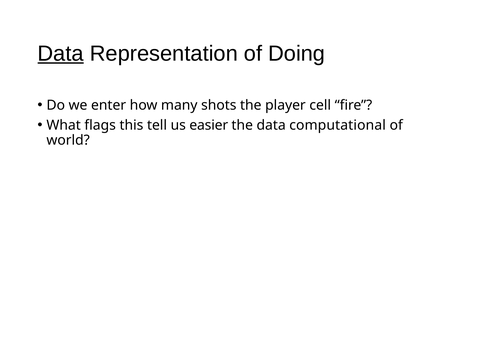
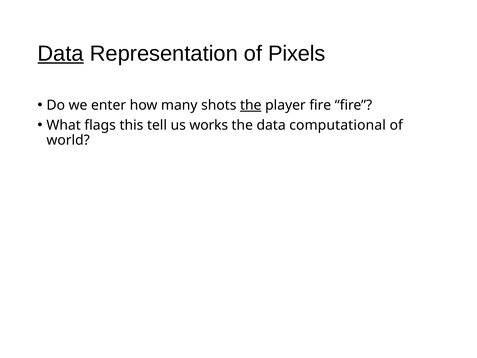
Doing: Doing -> Pixels
the at (251, 105) underline: none -> present
player cell: cell -> fire
easier: easier -> works
